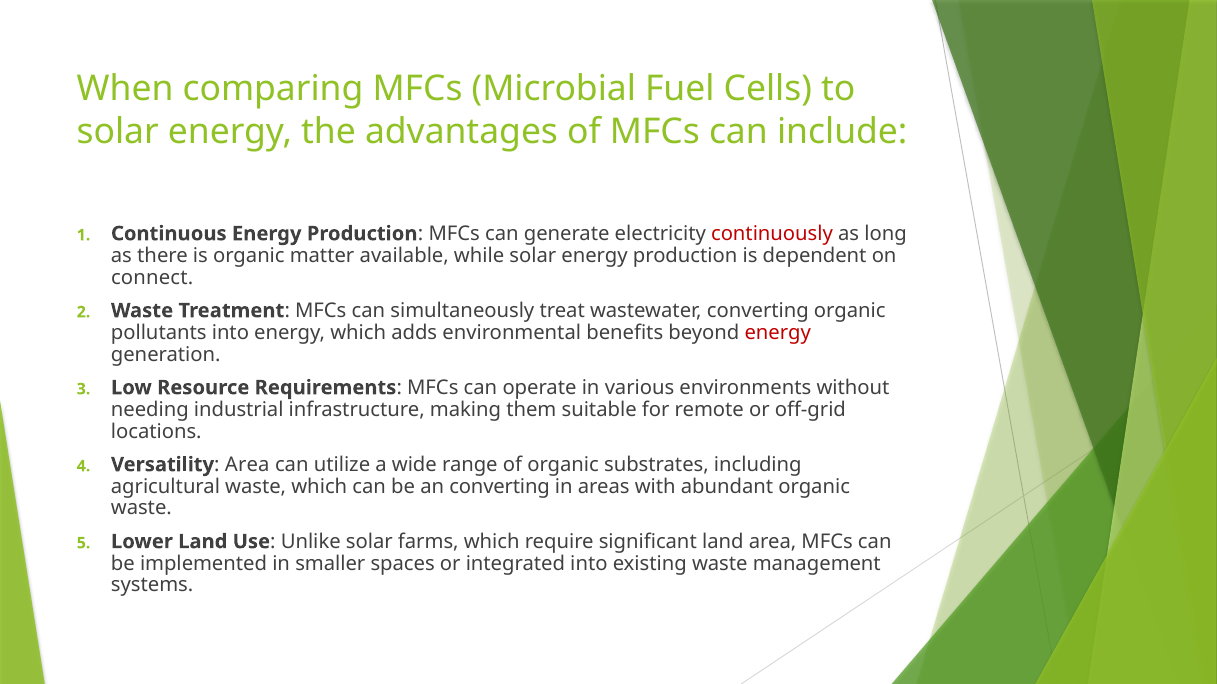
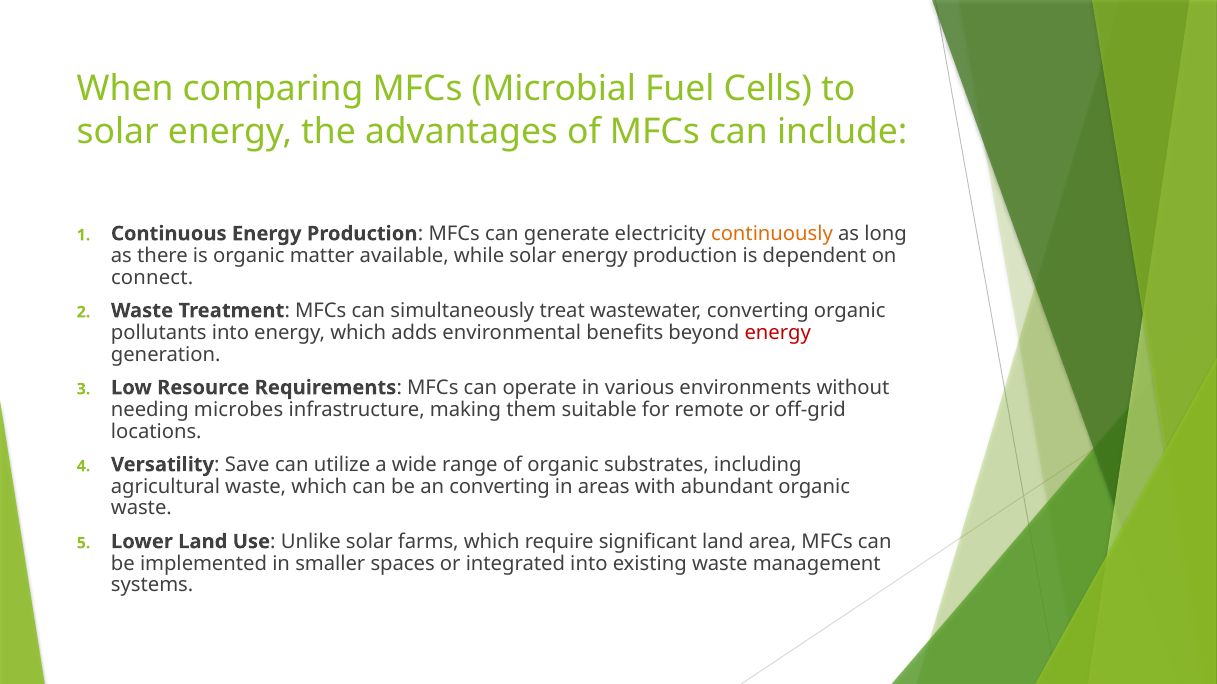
continuously colour: red -> orange
industrial: industrial -> microbes
Versatility Area: Area -> Save
